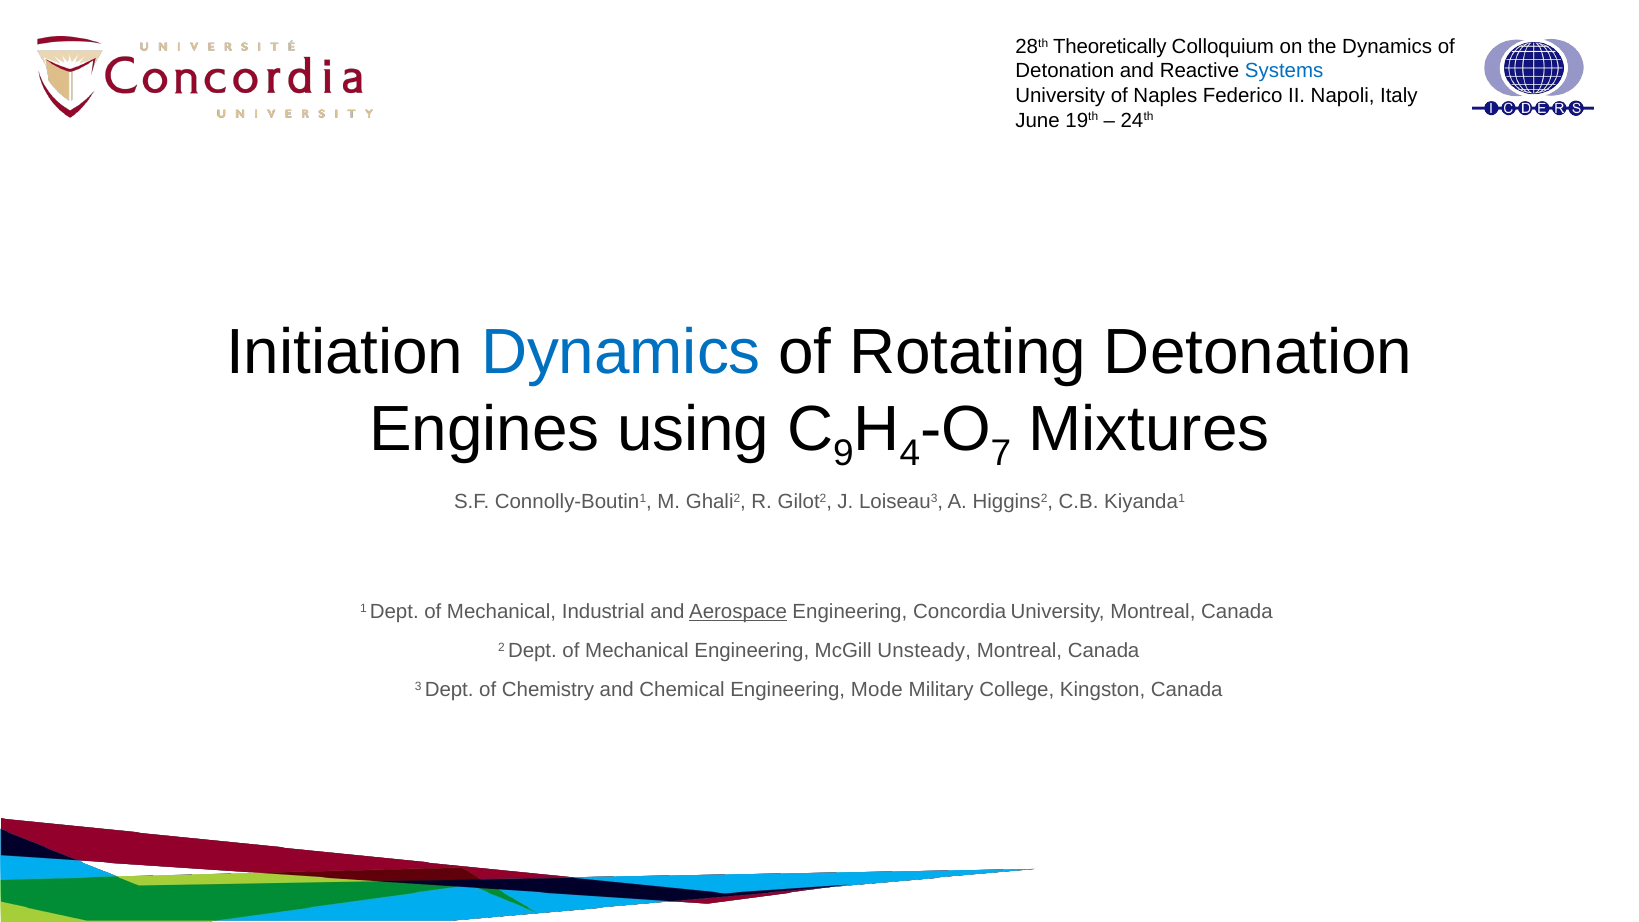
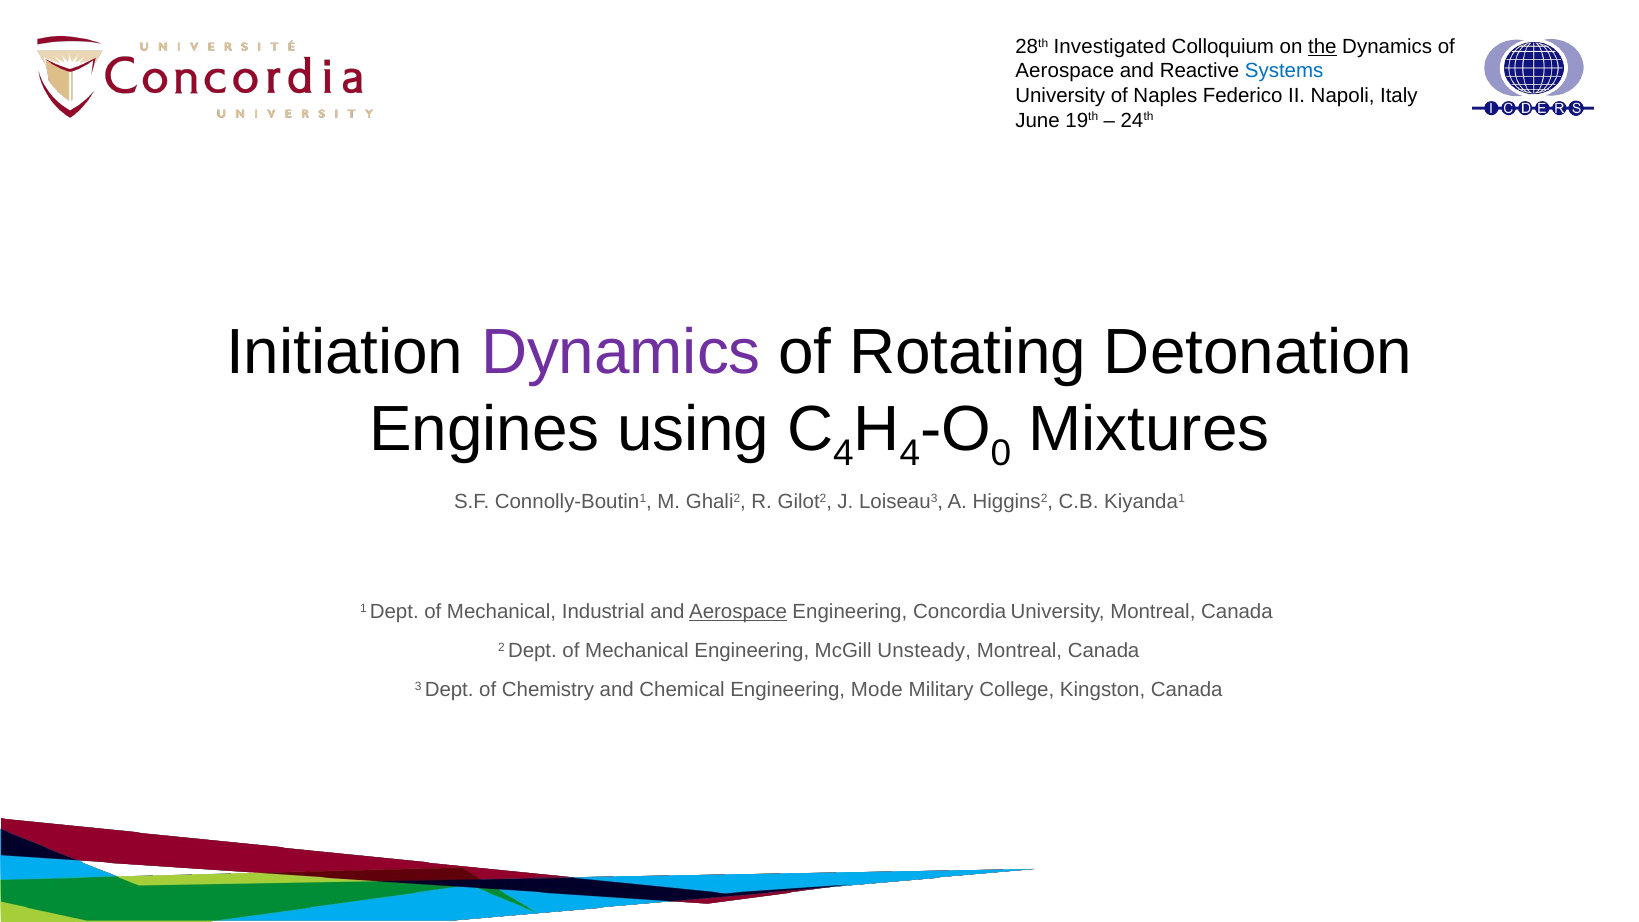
Theoretically: Theoretically -> Investigated
the underline: none -> present
Detonation at (1065, 71): Detonation -> Aerospace
Dynamics at (621, 352) colour: blue -> purple
9 at (844, 454): 9 -> 4
7: 7 -> 0
